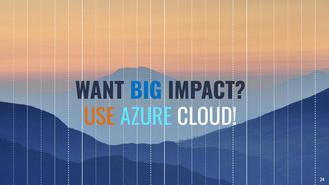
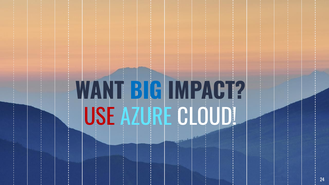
USE colour: orange -> red
